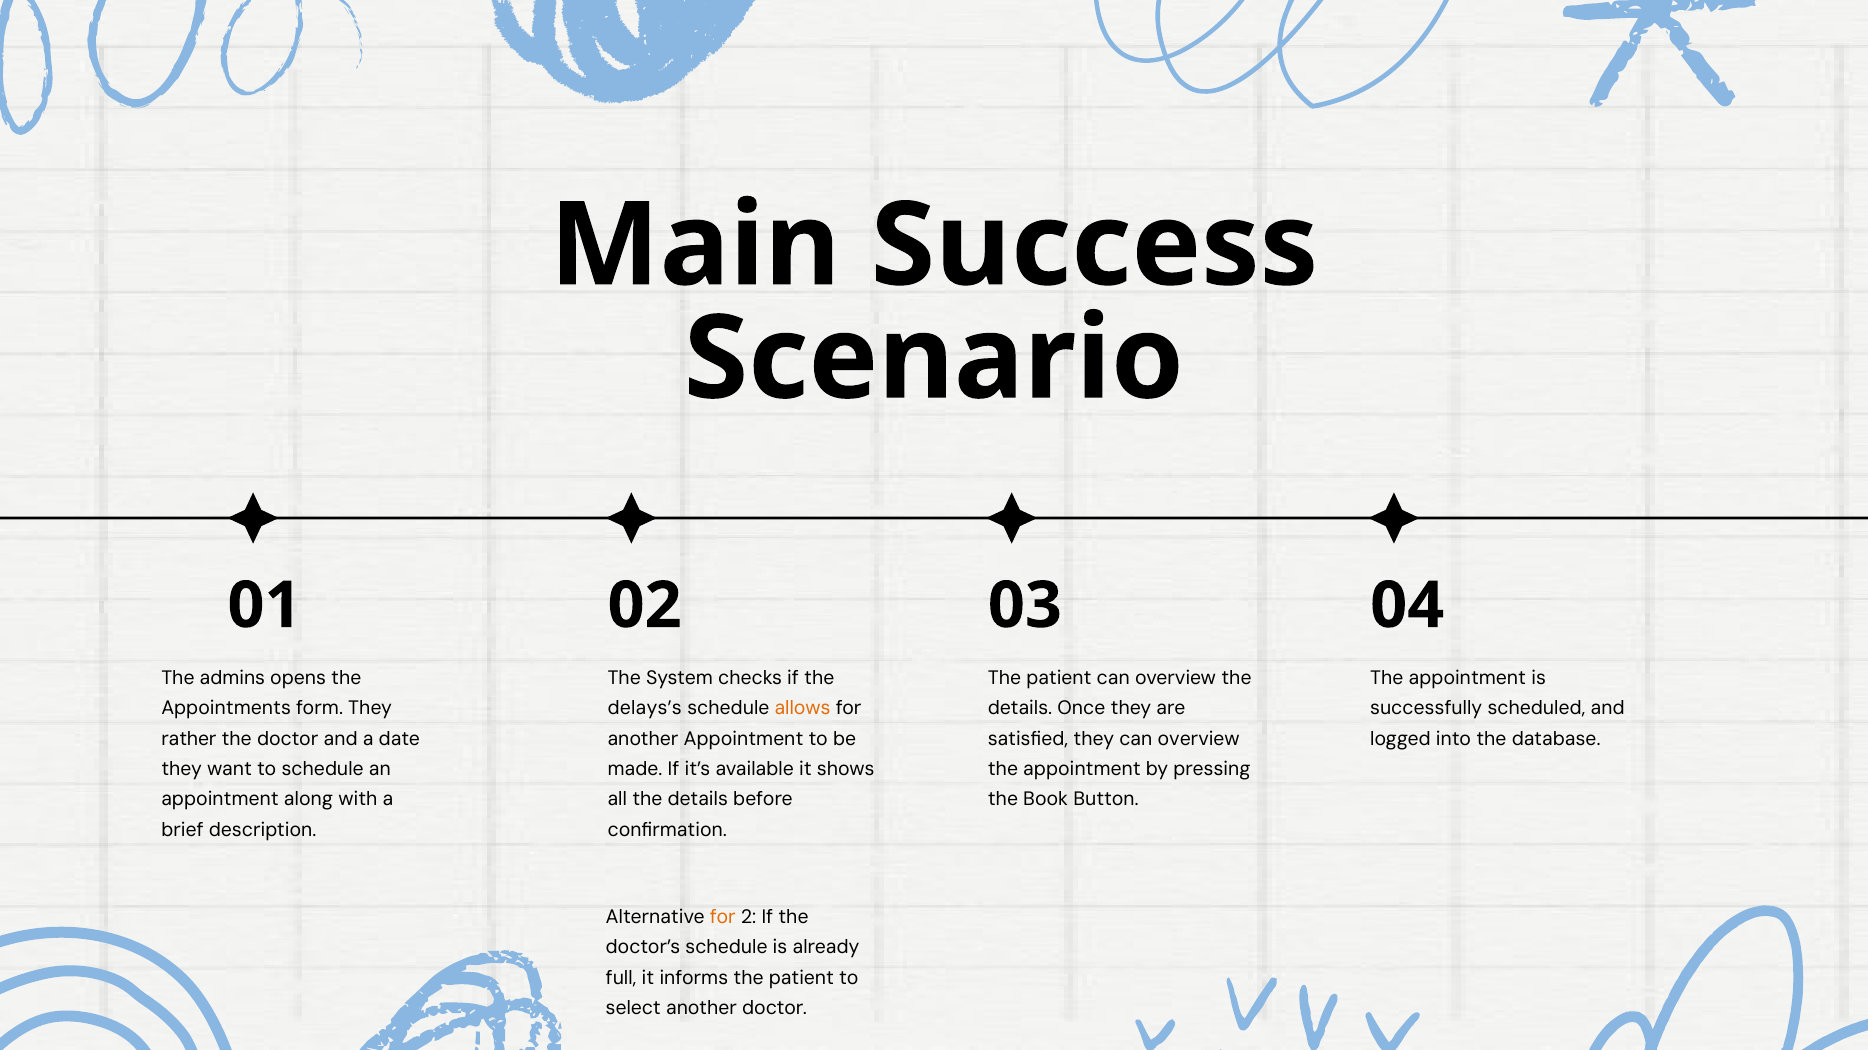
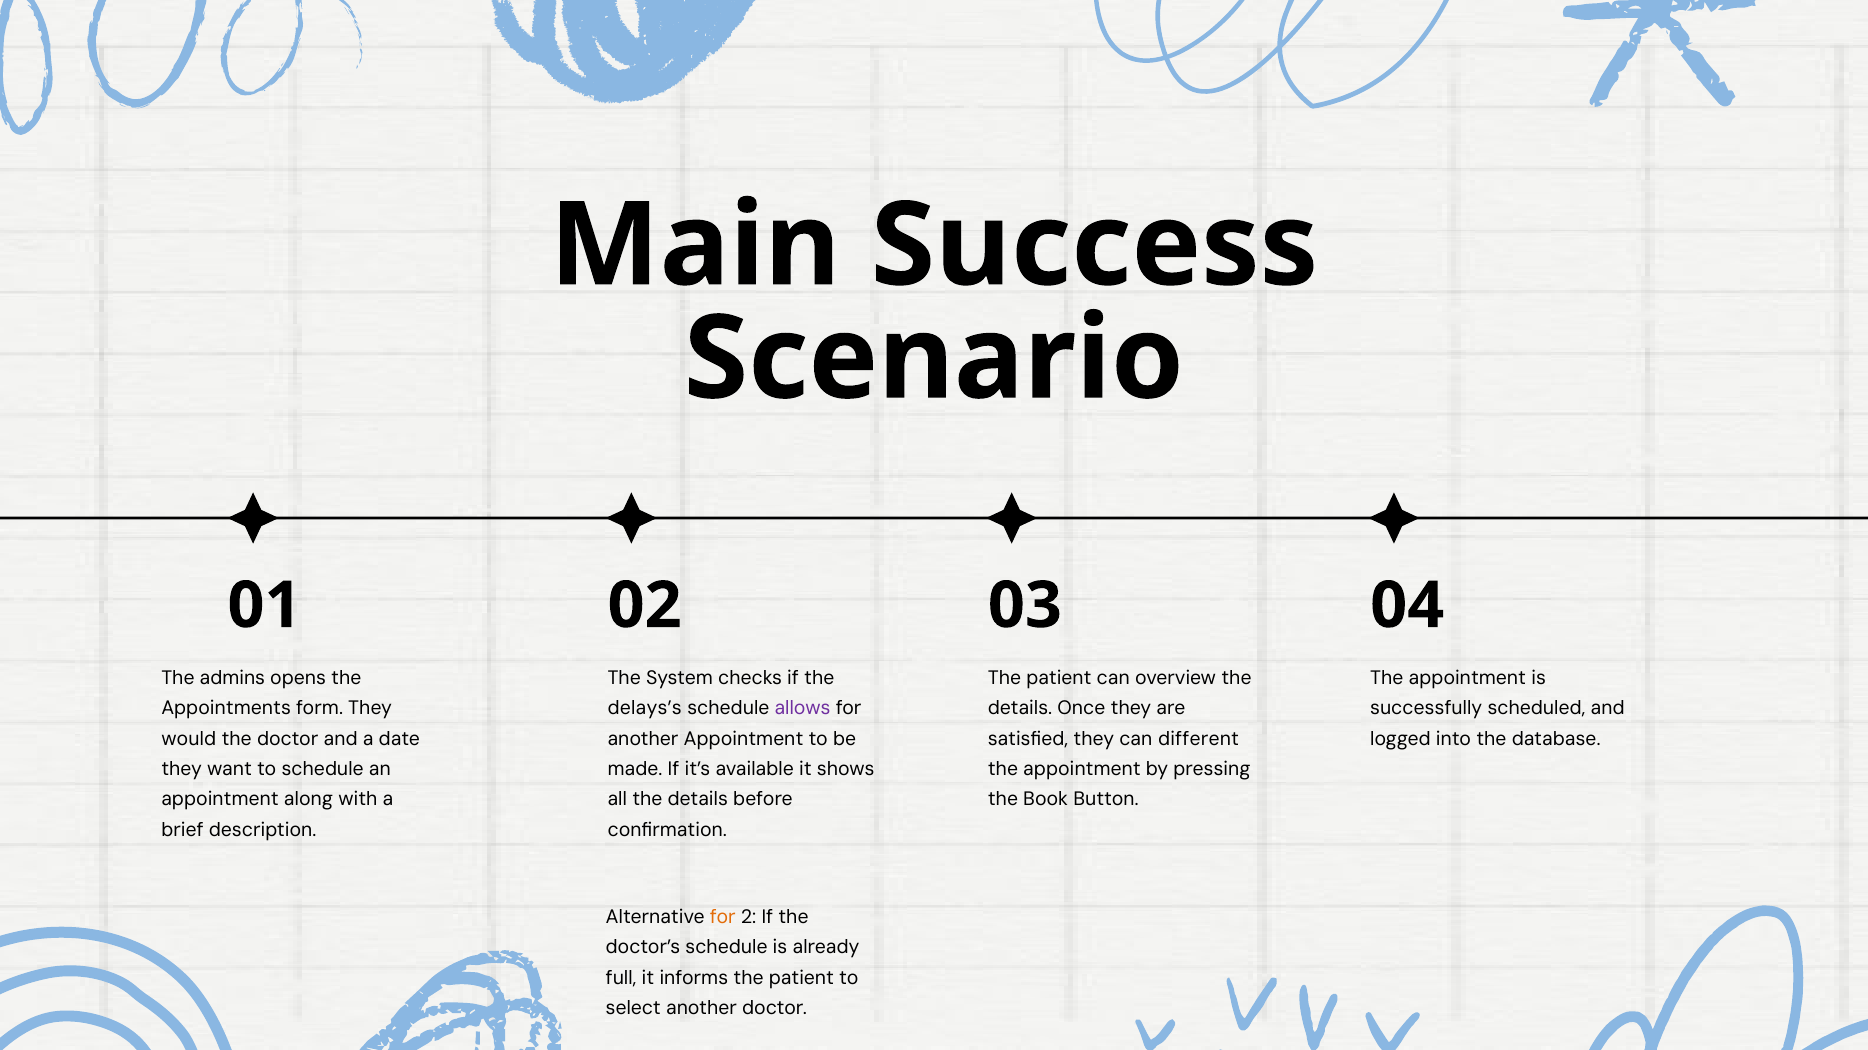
allows colour: orange -> purple
rather: rather -> would
they can overview: overview -> different
